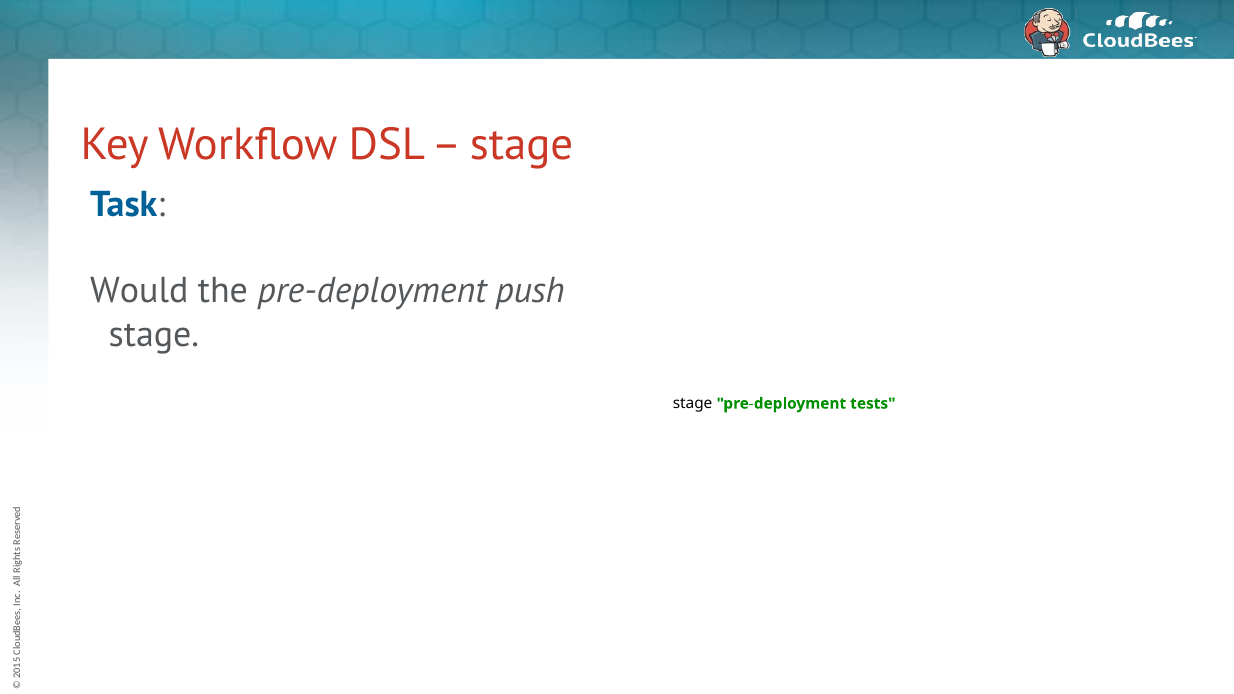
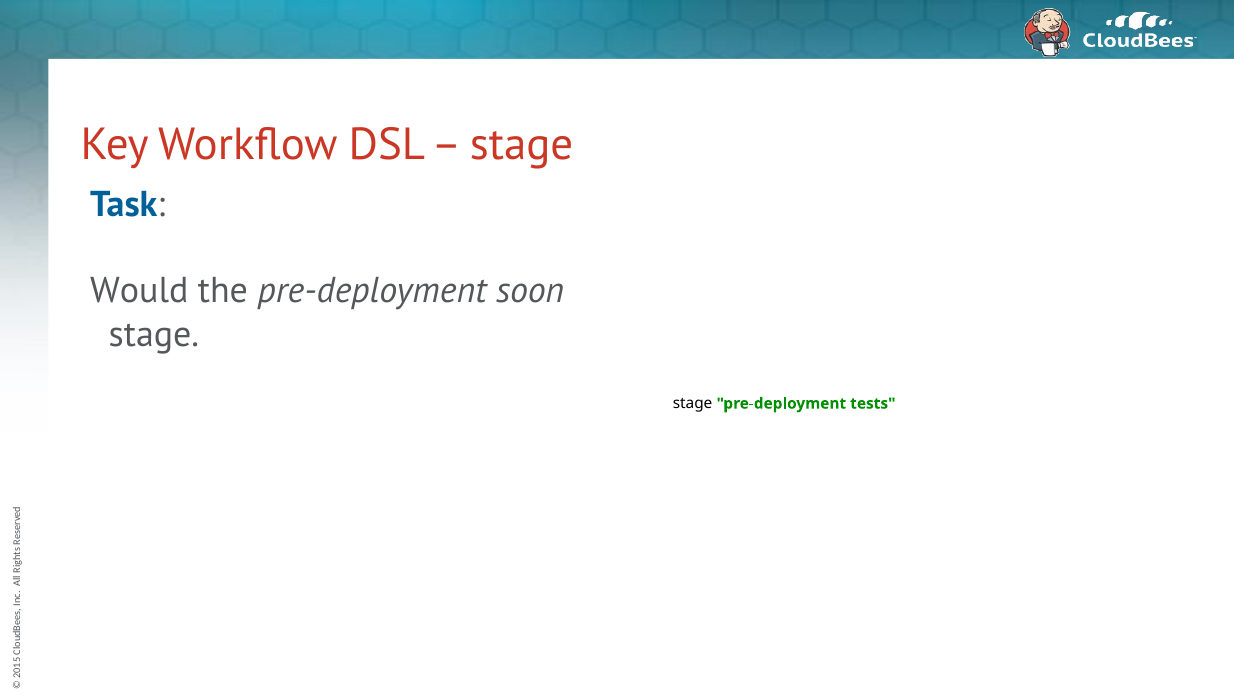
push: push -> soon
